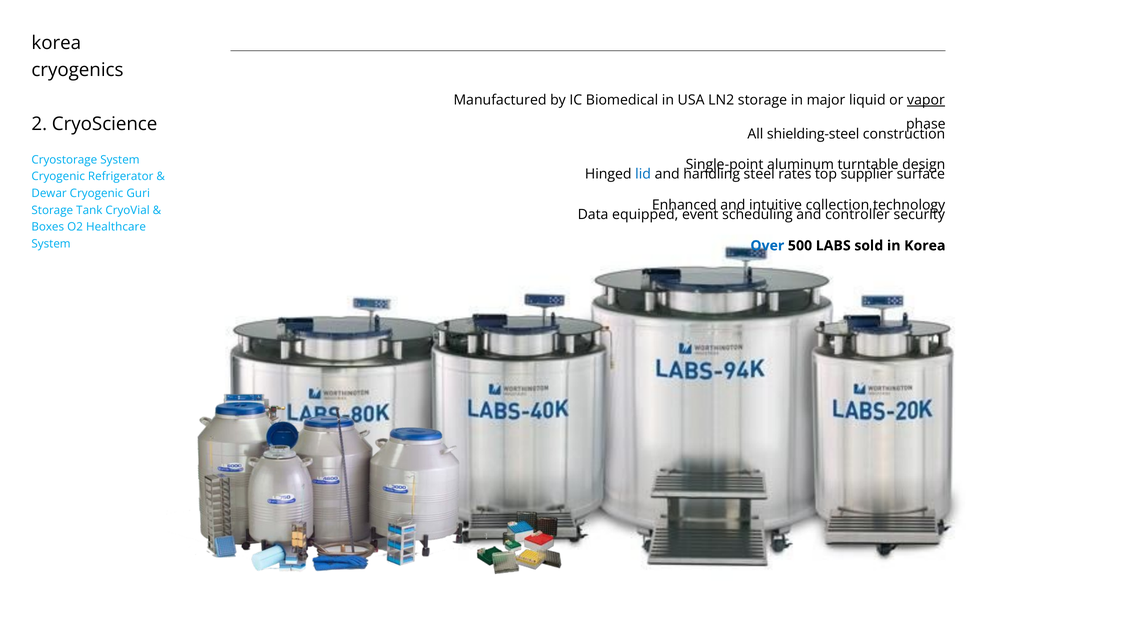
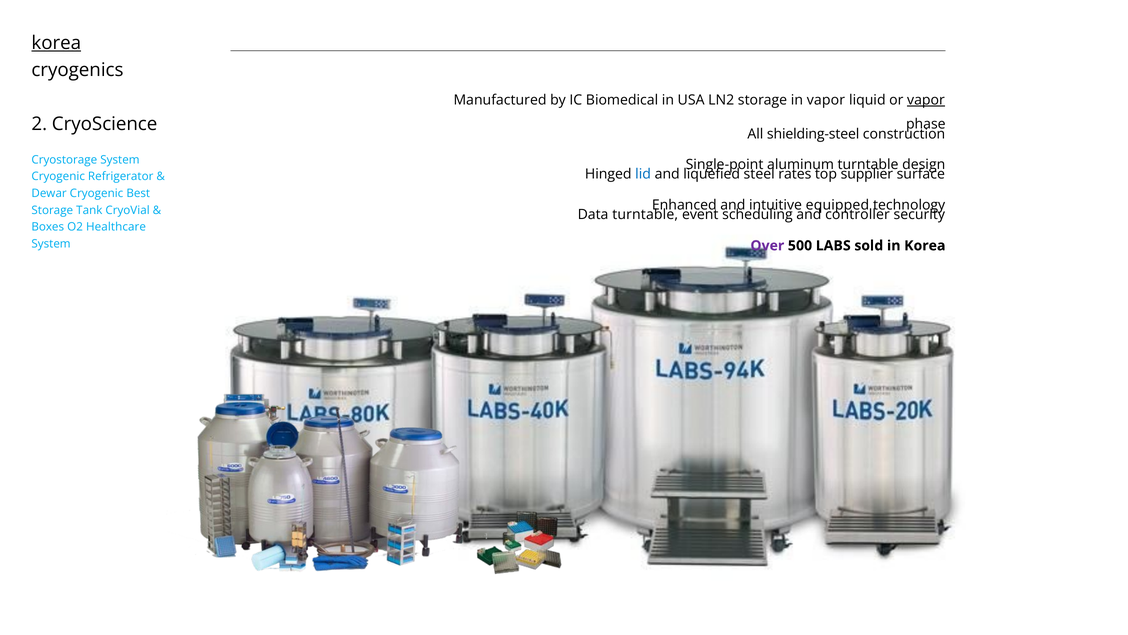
korea at (56, 43) underline: none -> present
in major: major -> vapor
handling: handling -> liquefied
Guri: Guri -> Best
collection: collection -> equipped
Data equipped: equipped -> turntable
Over colour: blue -> purple
